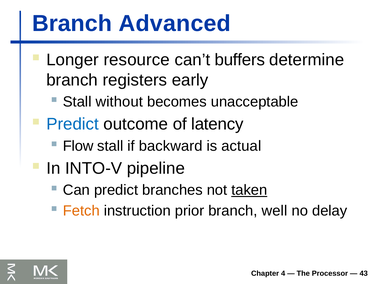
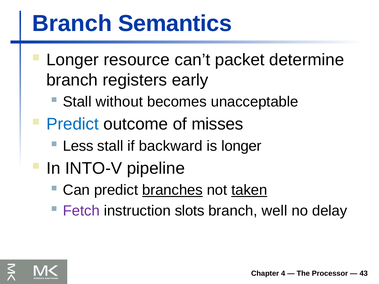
Advanced: Advanced -> Semantics
buffers: buffers -> packet
latency: latency -> misses
Flow: Flow -> Less
is actual: actual -> longer
branches underline: none -> present
Fetch colour: orange -> purple
prior: prior -> slots
